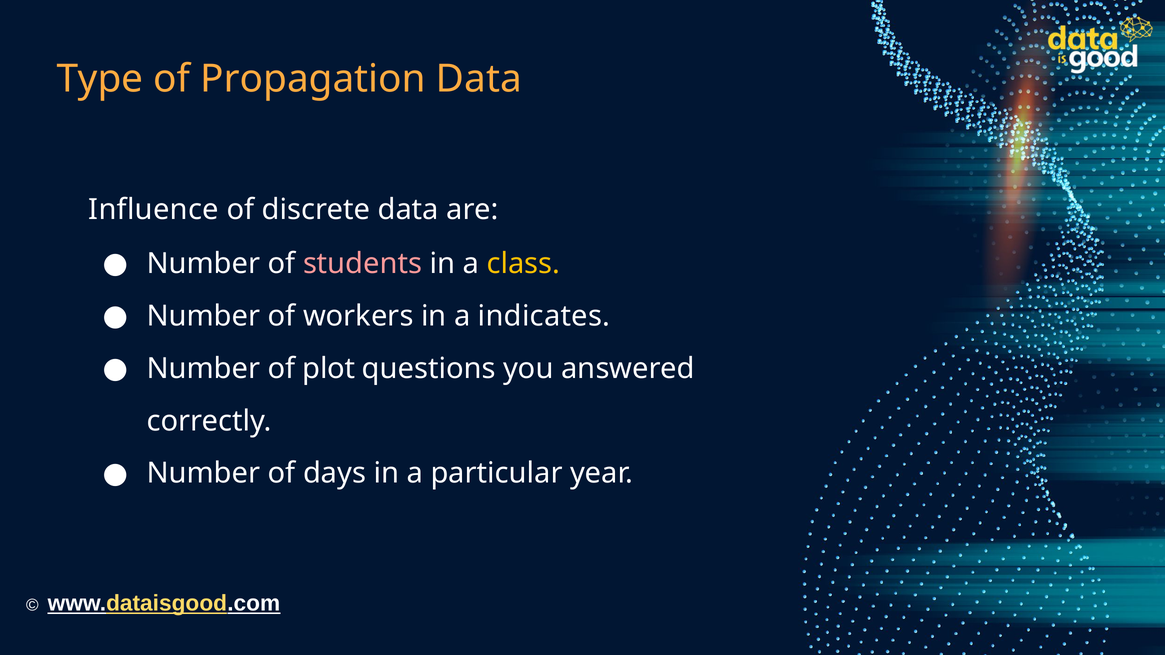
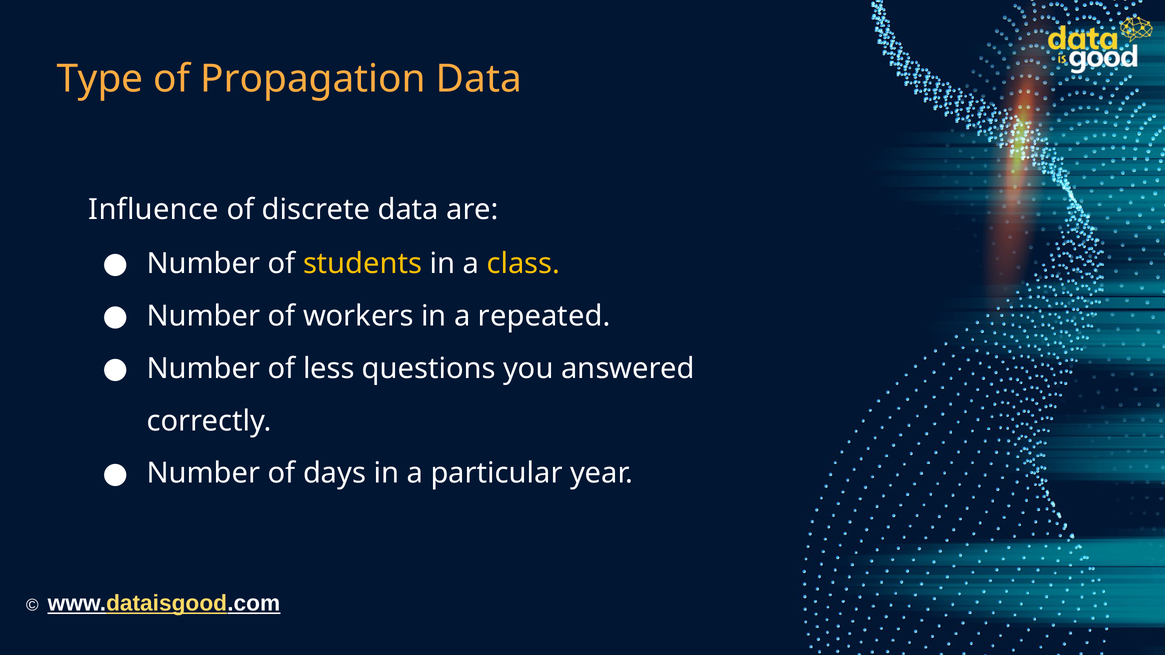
students colour: pink -> yellow
indicates: indicates -> repeated
plot: plot -> less
